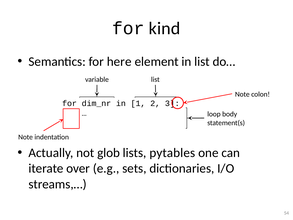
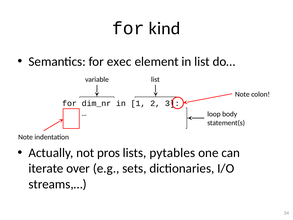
here: here -> exec
glob: glob -> pros
